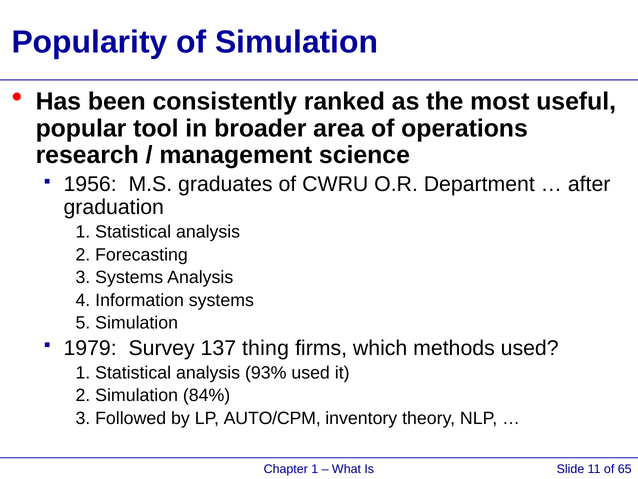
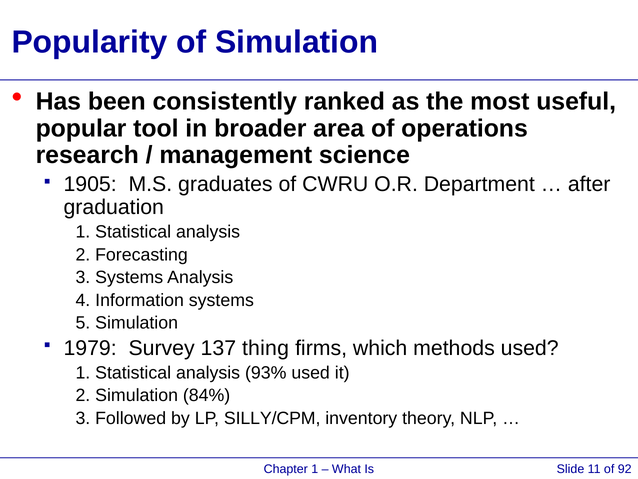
1956: 1956 -> 1905
AUTO/CPM: AUTO/CPM -> SILLY/CPM
65: 65 -> 92
